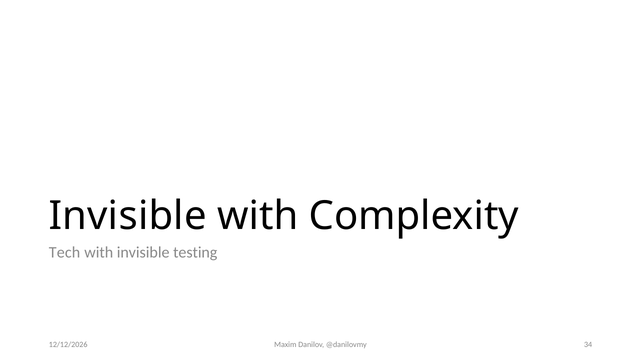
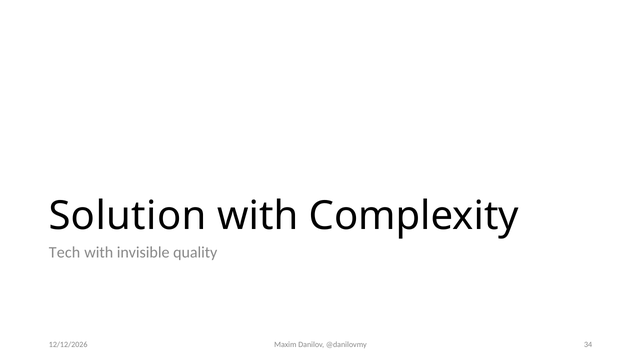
Invisible at (128, 216): Invisible -> Solution
testing: testing -> quality
